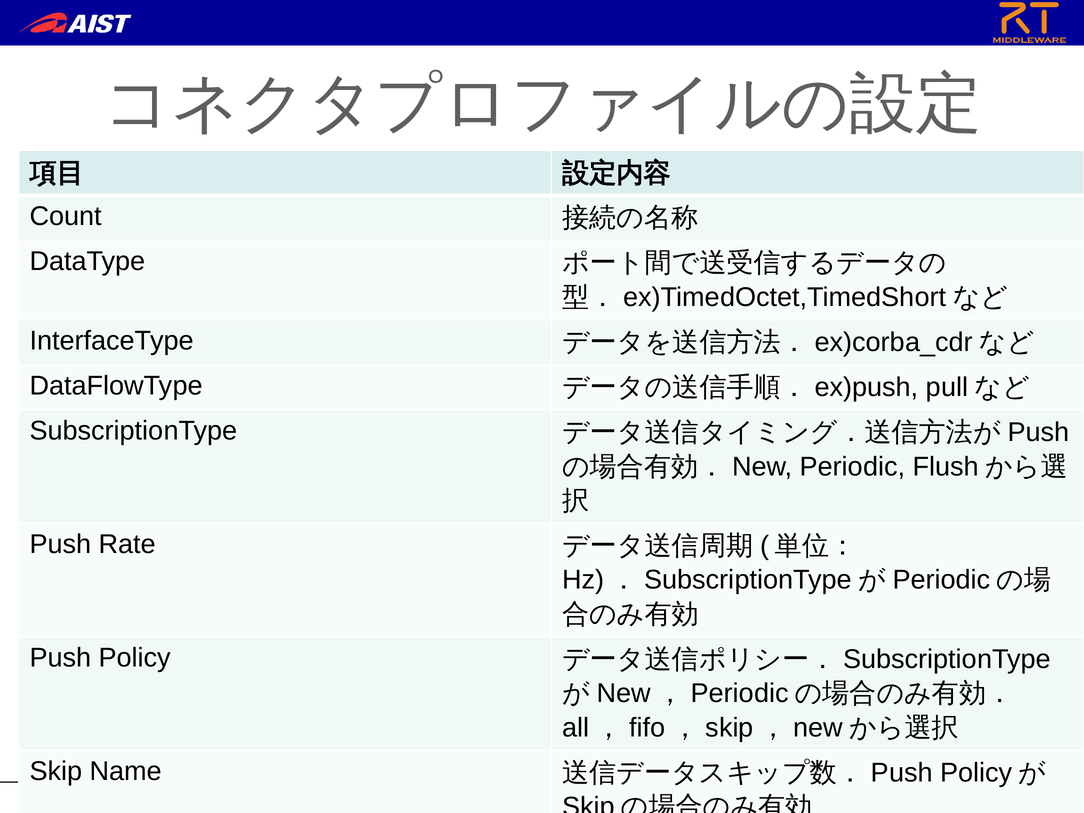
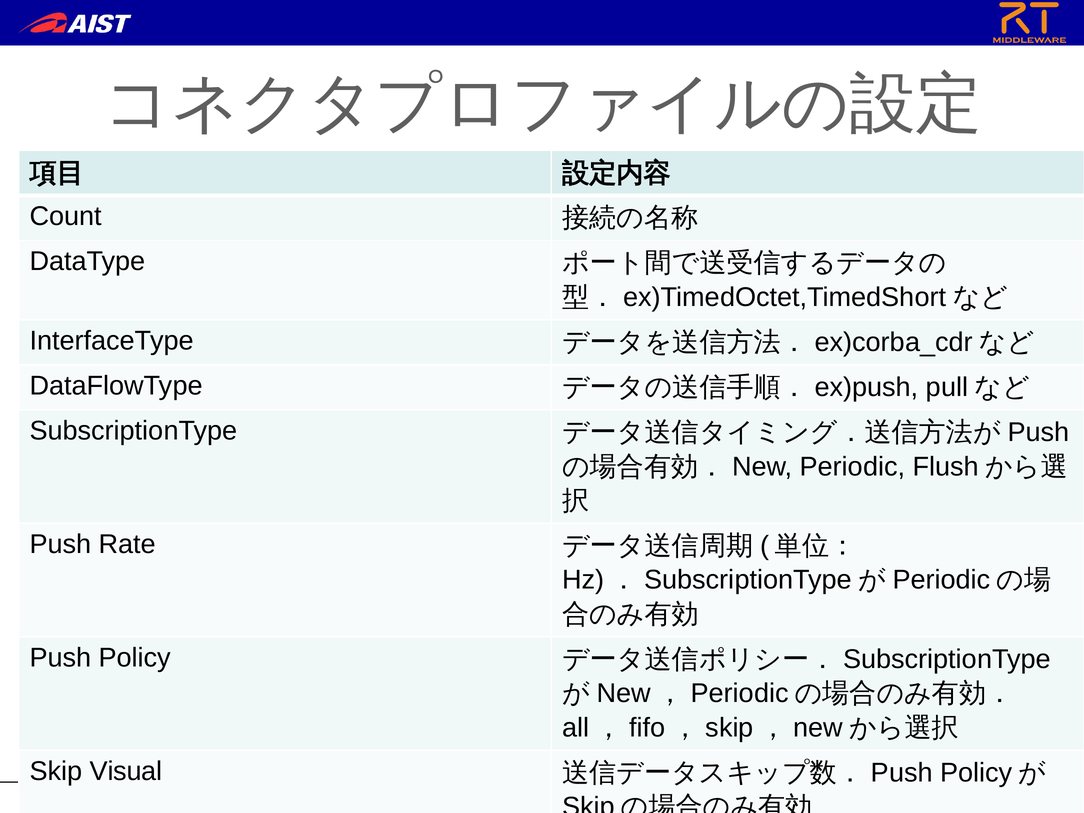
Name: Name -> Visual
